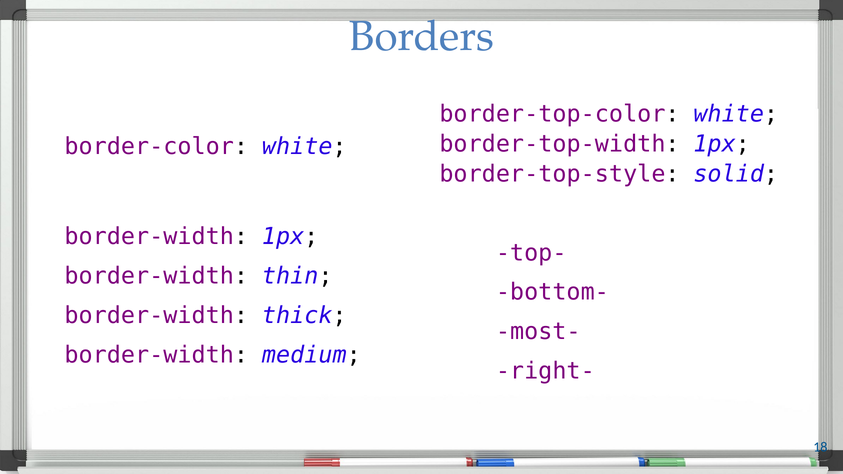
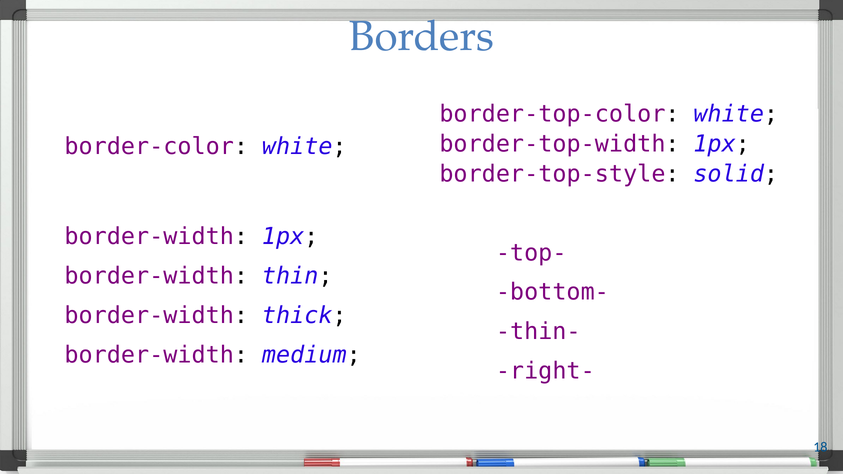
most-: most- -> thin-
